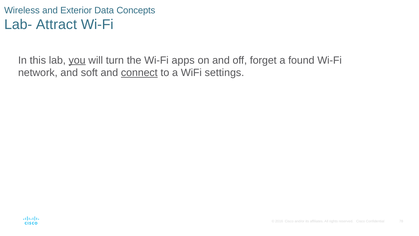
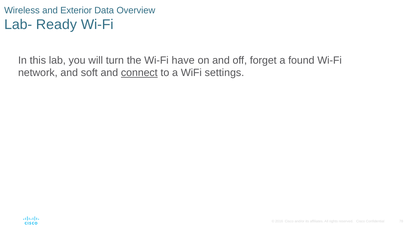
Concepts: Concepts -> Overview
Attract: Attract -> Ready
you underline: present -> none
apps: apps -> have
